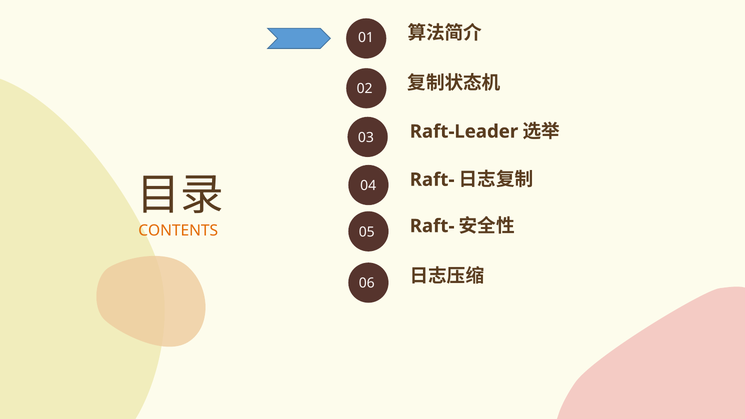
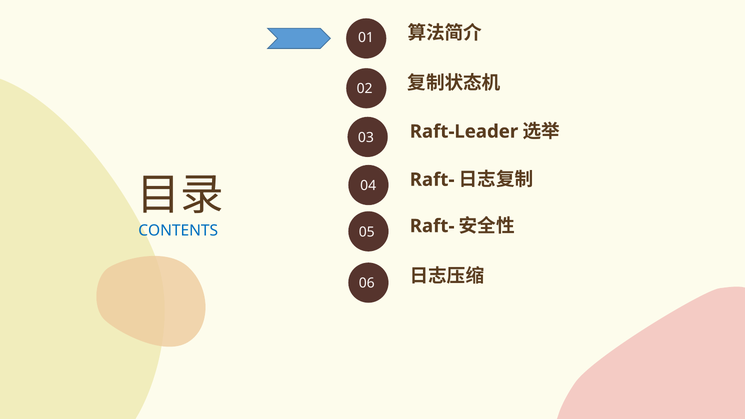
CONTENTS colour: orange -> blue
